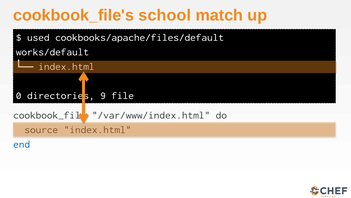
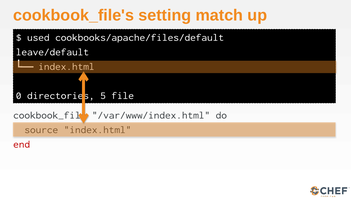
school: school -> setting
works/default: works/default -> leave/default
9: 9 -> 5
end colour: blue -> red
